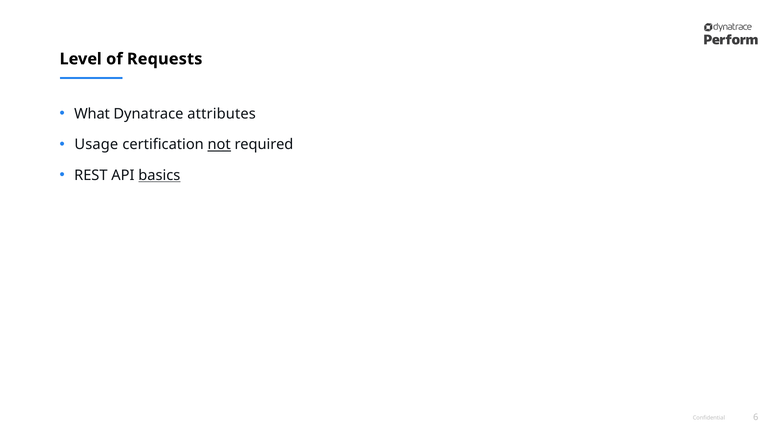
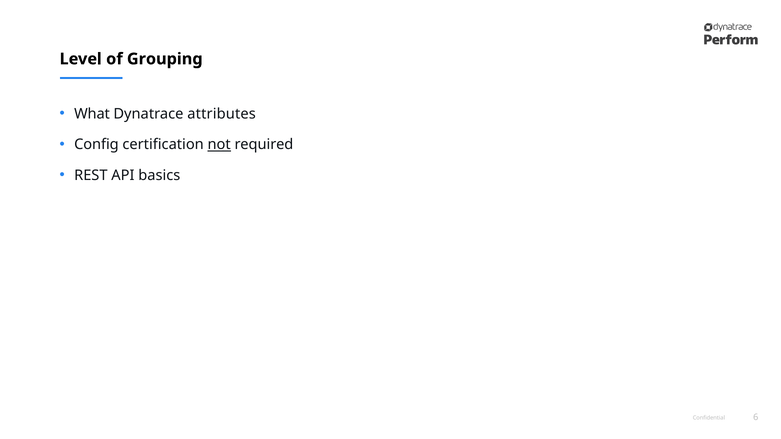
Requests: Requests -> Grouping
Usage: Usage -> Config
basics underline: present -> none
